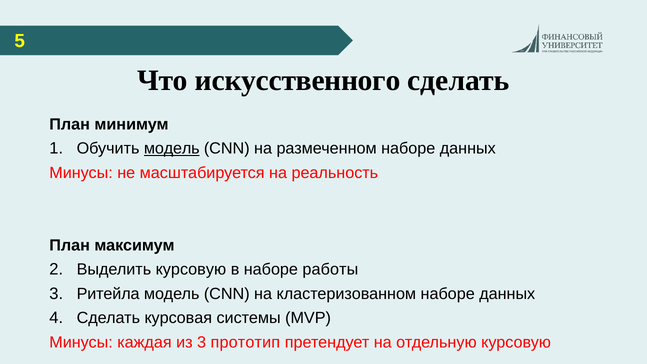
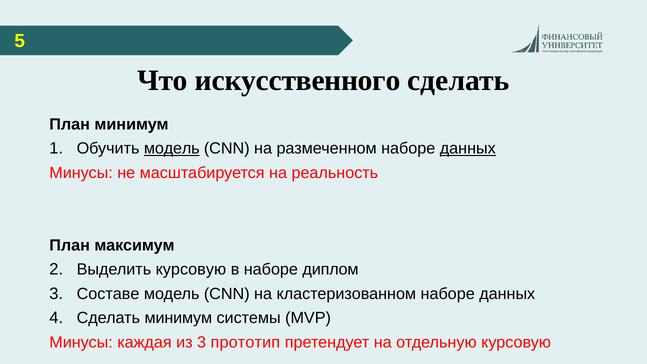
данных at (468, 148) underline: none -> present
работы: работы -> диплом
Ритейла: Ритейла -> Составе
Сделать курсовая: курсовая -> минимум
